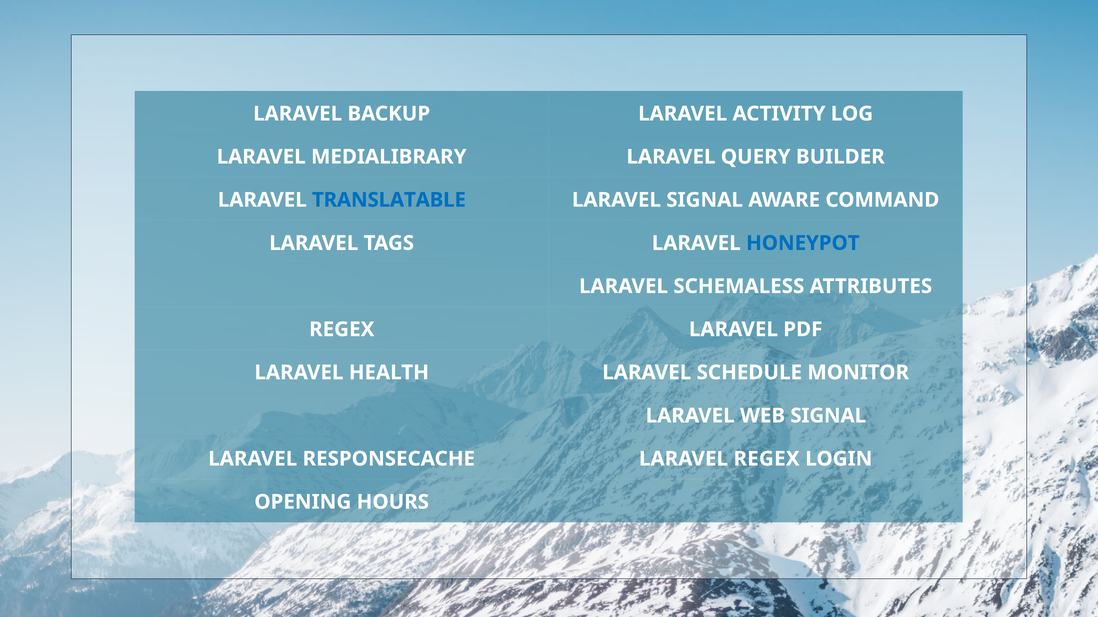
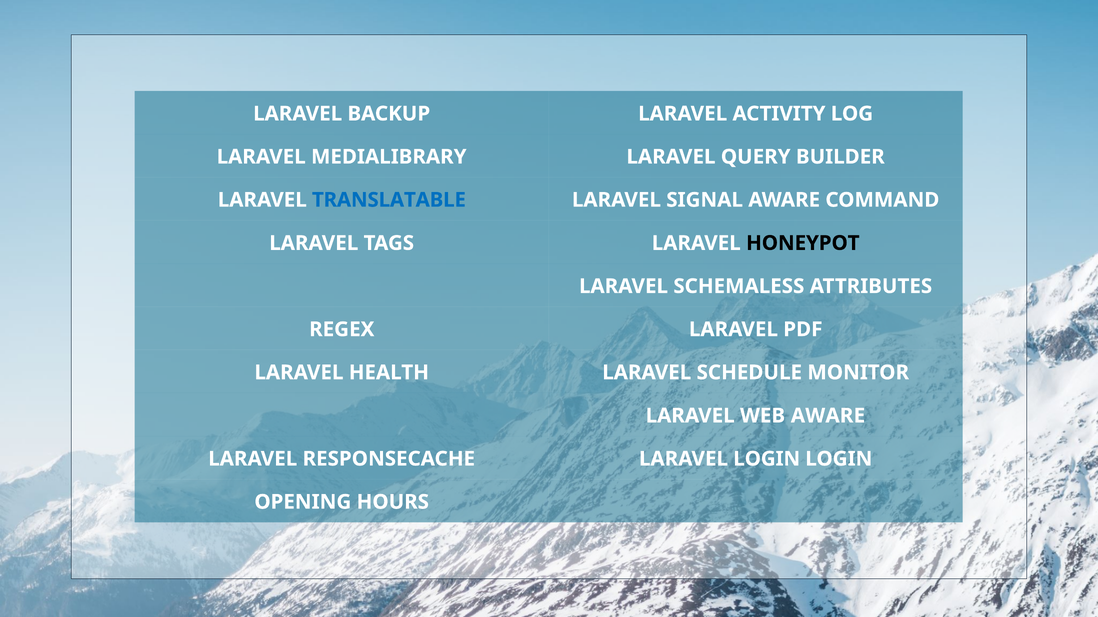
HONEYPOT colour: blue -> black
WEB SIGNAL: SIGNAL -> AWARE
LARAVEL REGEX: REGEX -> LOGIN
